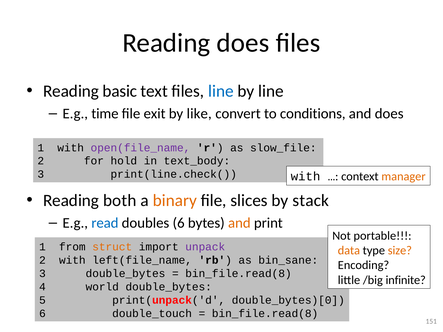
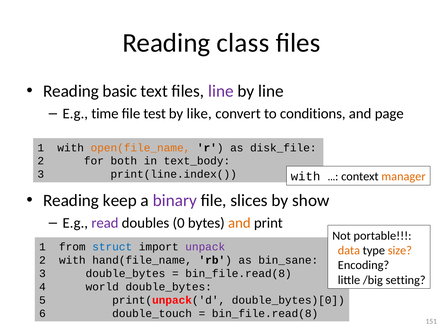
Reading does: does -> class
line at (221, 91) colour: blue -> purple
exit: exit -> test
and does: does -> page
open(file_name colour: purple -> orange
slow_file: slow_file -> disk_file
hold: hold -> both
print(line.check(: print(line.check( -> print(line.index(
both: both -> keep
binary colour: orange -> purple
stack: stack -> show
read colour: blue -> purple
doubles 6: 6 -> 0
struct colour: orange -> blue
left(file_name: left(file_name -> hand(file_name
infinite: infinite -> setting
